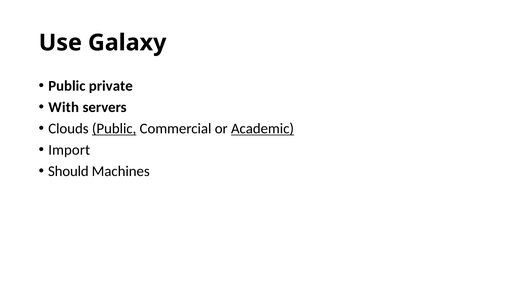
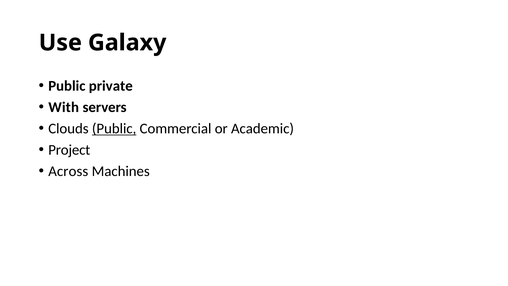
Academic underline: present -> none
Import: Import -> Project
Should: Should -> Across
